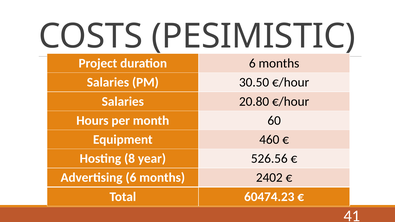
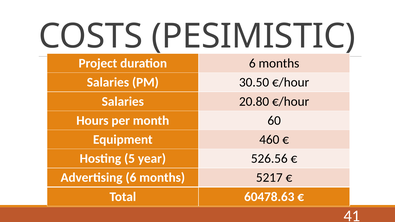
8: 8 -> 5
2402: 2402 -> 5217
60474.23: 60474.23 -> 60478.63
